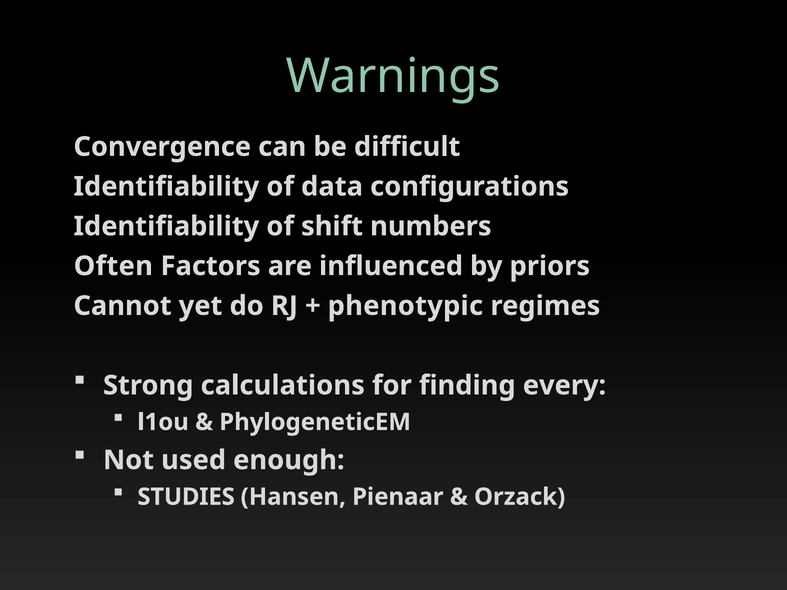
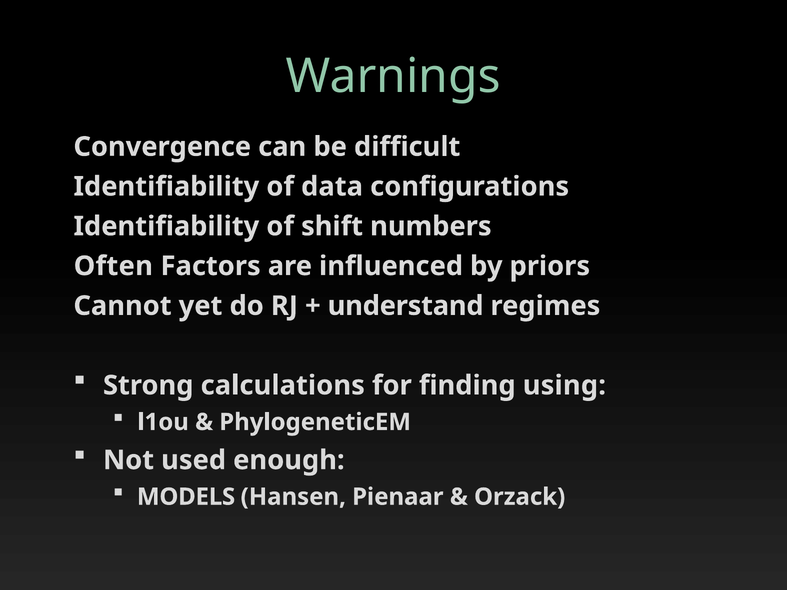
phenotypic: phenotypic -> understand
every: every -> using
STUDIES: STUDIES -> MODELS
